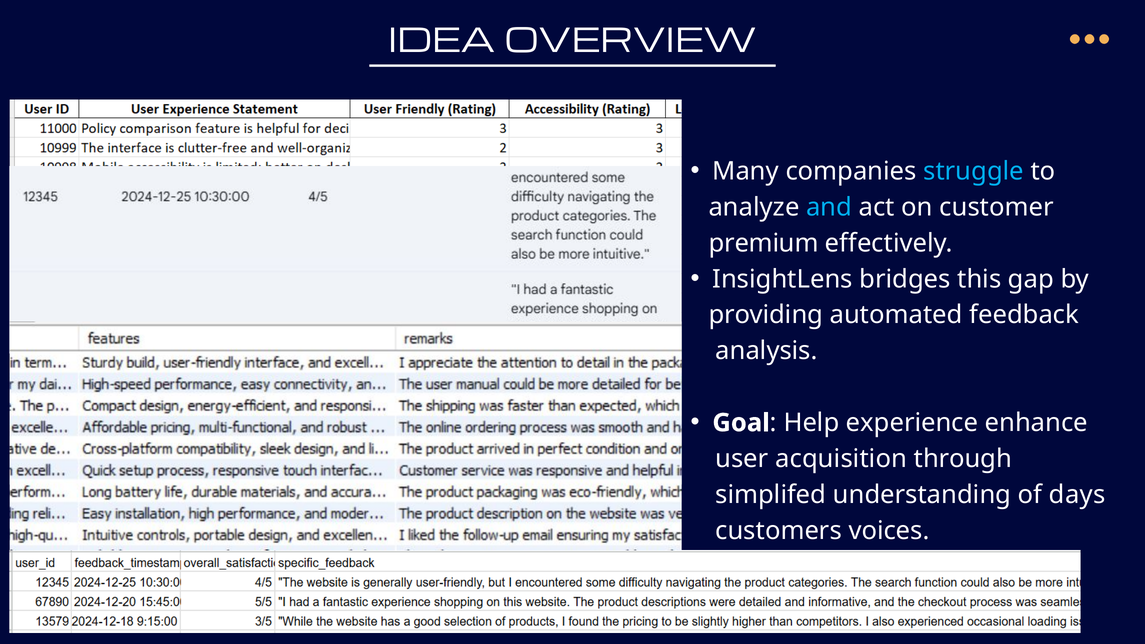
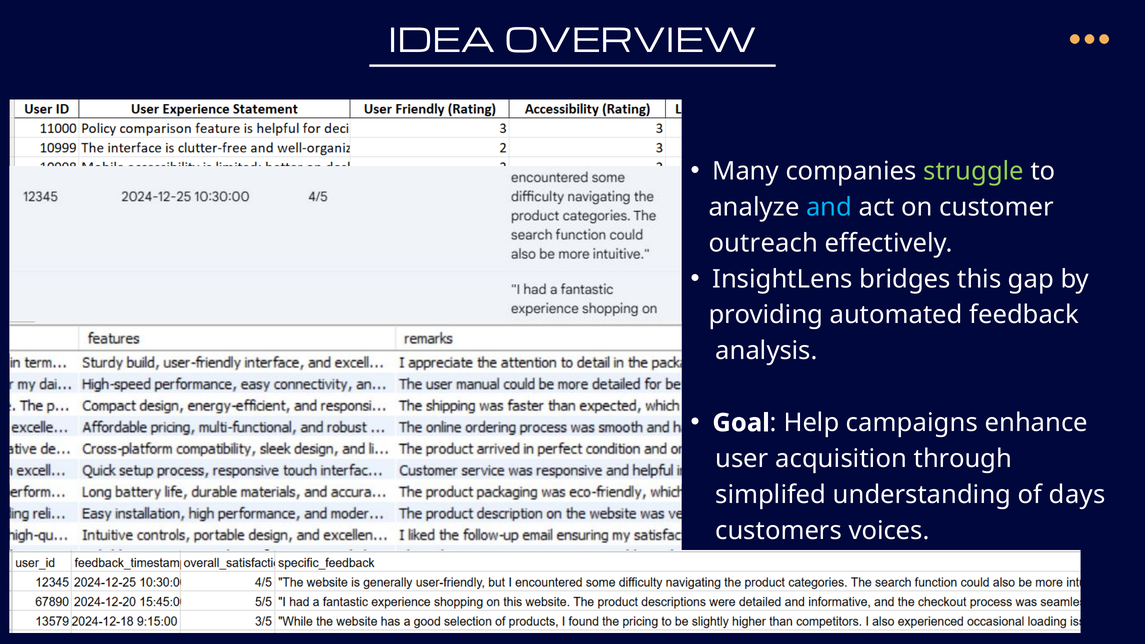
struggle colour: light blue -> light green
premium: premium -> outreach
experience: experience -> campaigns
